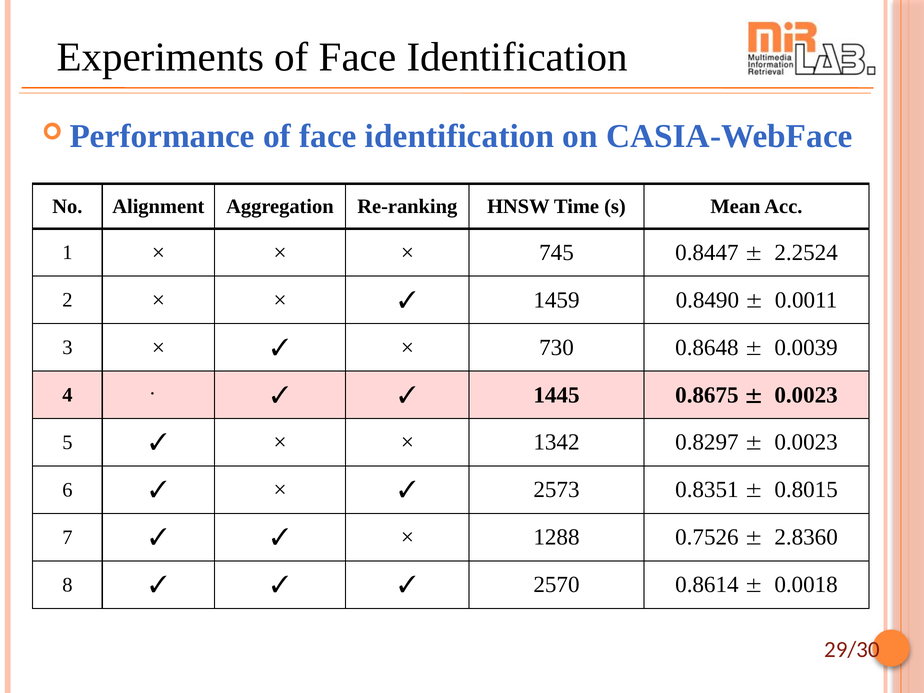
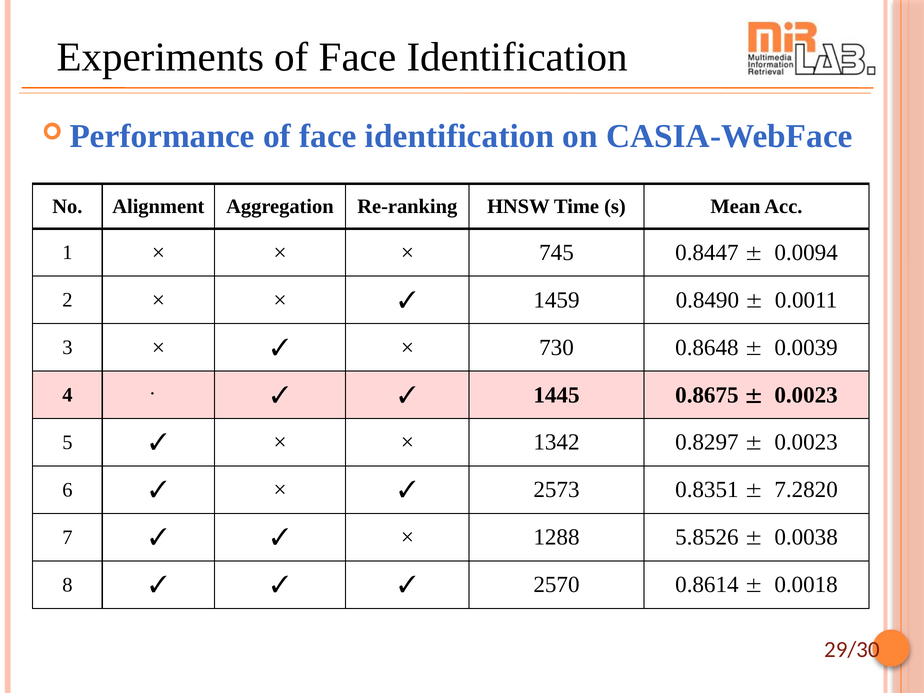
2.2524: 2.2524 -> 0.0094
0.8015: 0.8015 -> 7.2820
0.7526: 0.7526 -> 5.8526
2.8360: 2.8360 -> 0.0038
